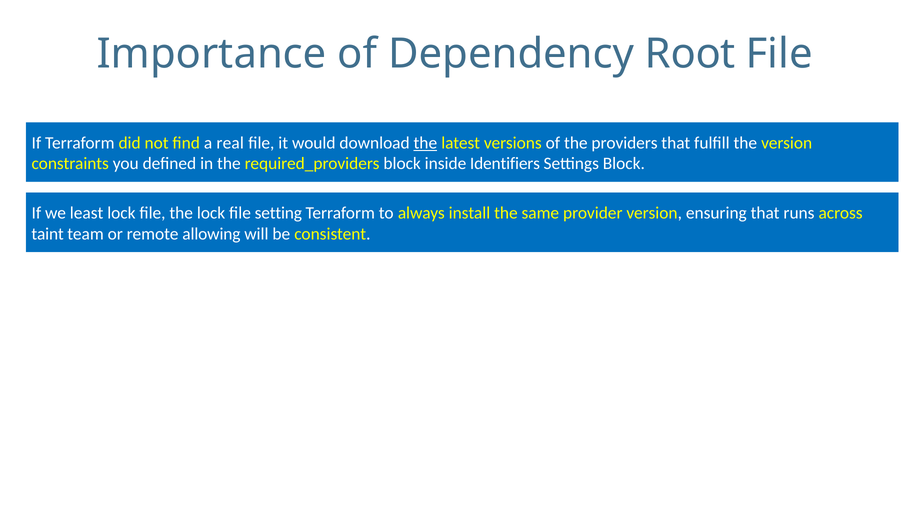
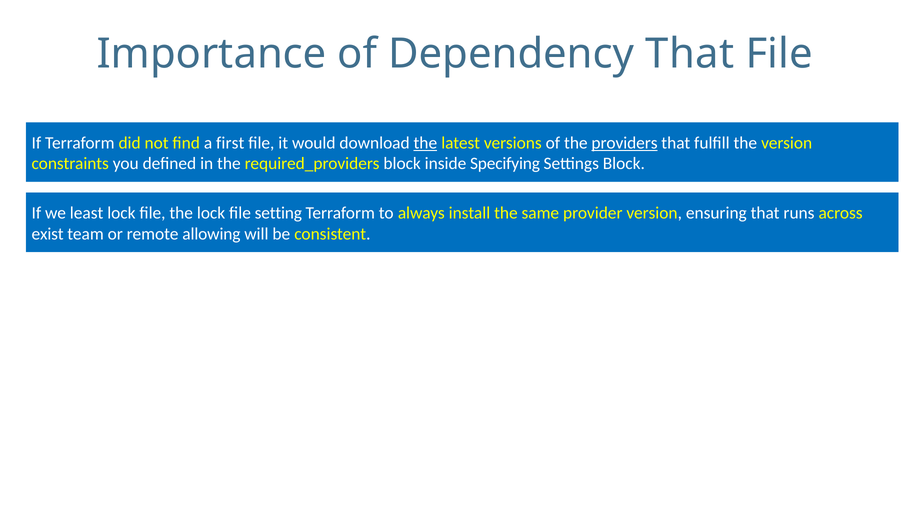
Dependency Root: Root -> That
real: real -> first
providers underline: none -> present
Identifiers: Identifiers -> Specifying
taint: taint -> exist
